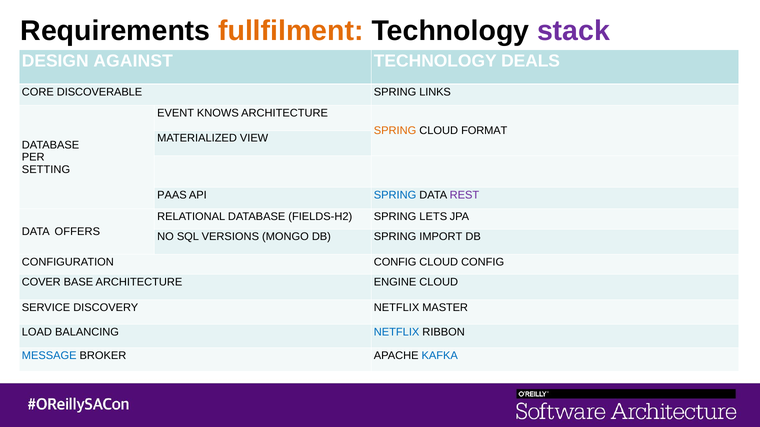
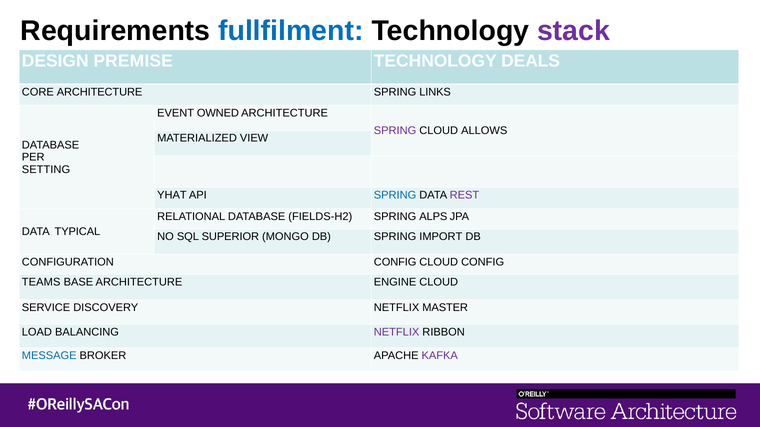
fullfilment colour: orange -> blue
AGAINST: AGAINST -> PREMISE
CORE DISCOVERABLE: DISCOVERABLE -> ARCHITECTURE
KNOWS: KNOWS -> OWNED
SPRING at (395, 131) colour: orange -> purple
FORMAT: FORMAT -> ALLOWS
PAAS: PAAS -> YHAT
LETS: LETS -> ALPS
OFFERS: OFFERS -> TYPICAL
VERSIONS: VERSIONS -> SUPERIOR
COVER: COVER -> TEAMS
NETFLIX at (397, 332) colour: blue -> purple
KAFKA colour: blue -> purple
